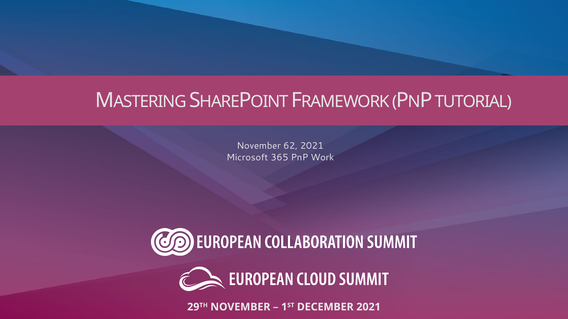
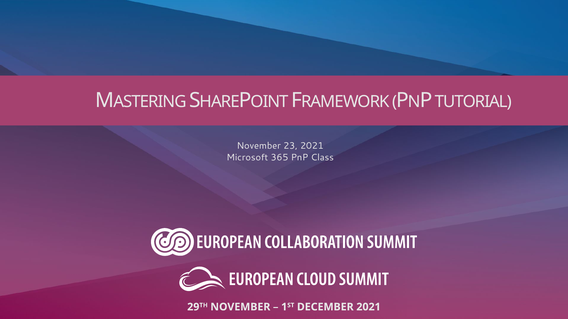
62: 62 -> 23
Work: Work -> Class
